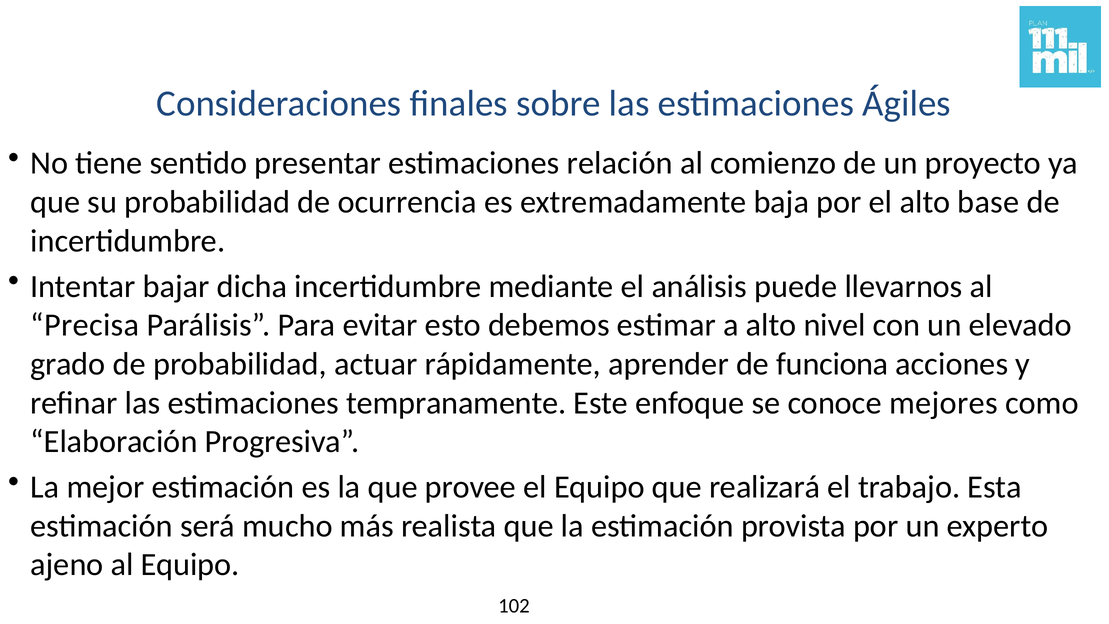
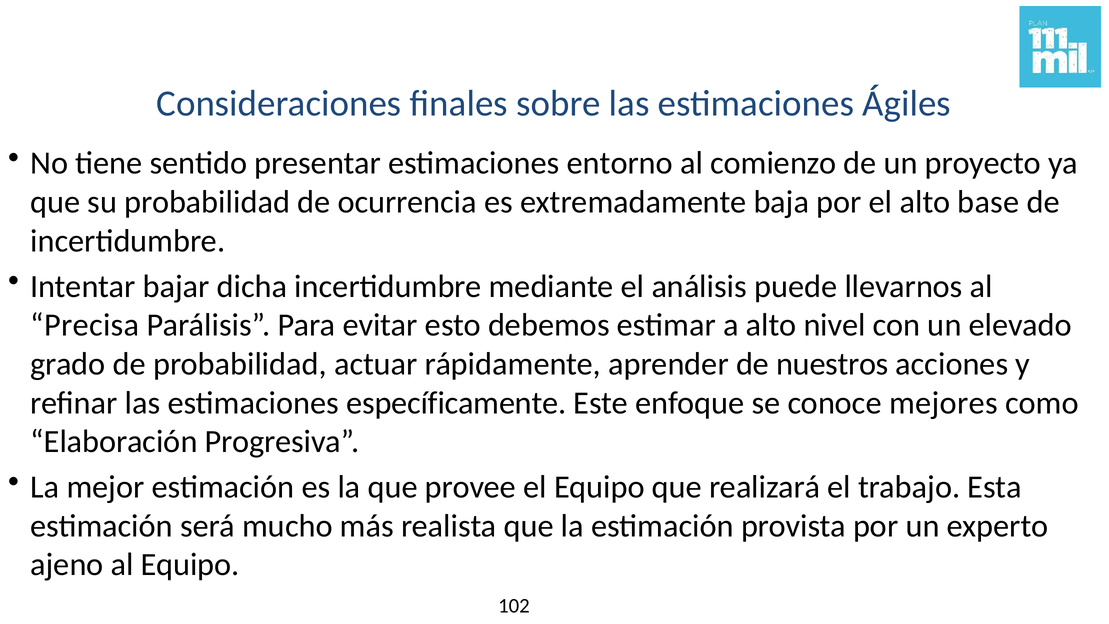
relación: relación -> entorno
funciona: funciona -> nuestros
tempranamente: tempranamente -> específicamente
